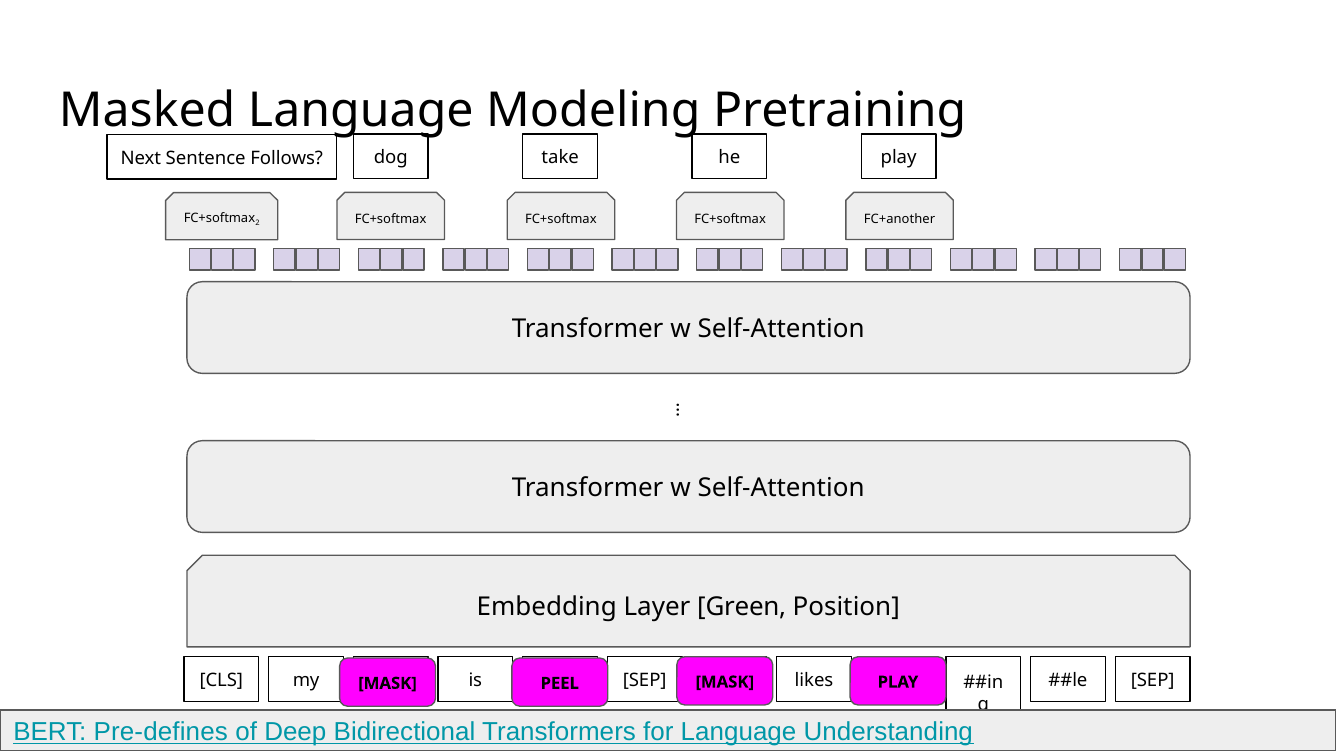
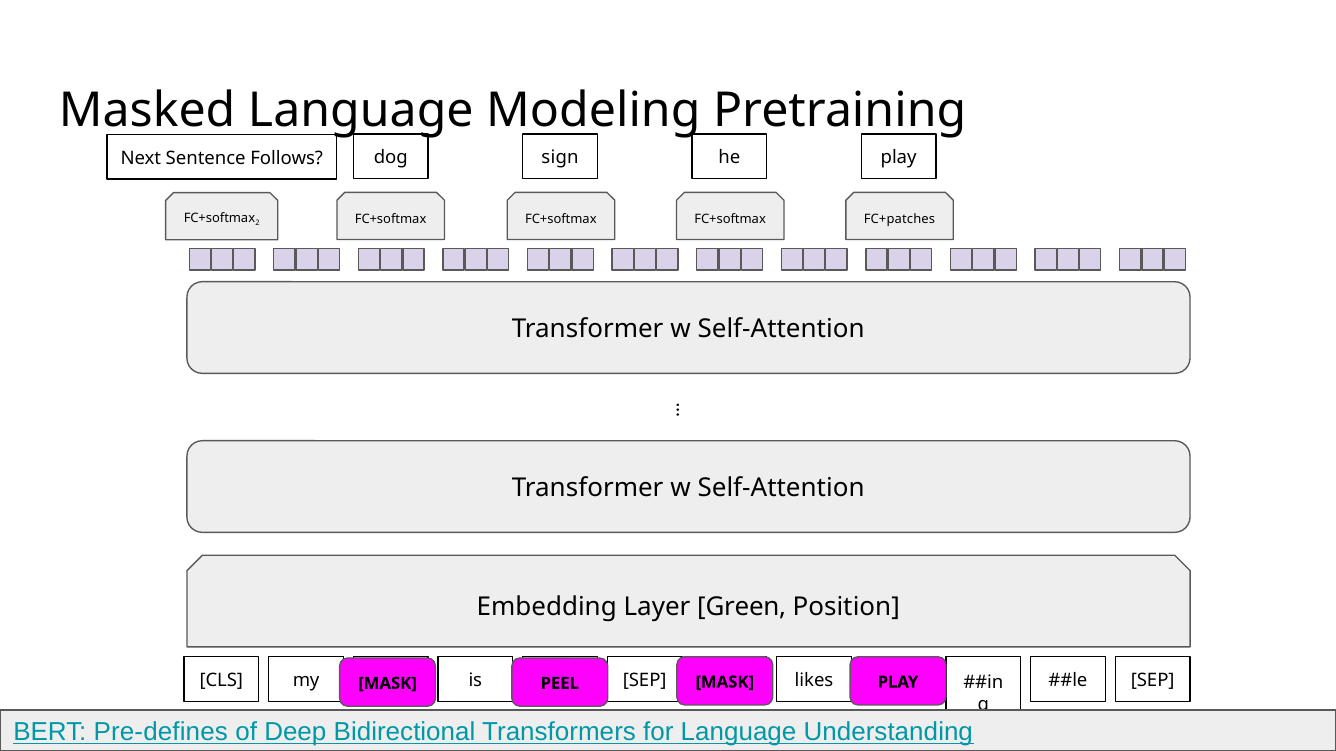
take: take -> sign
FC+another: FC+another -> FC+patches
